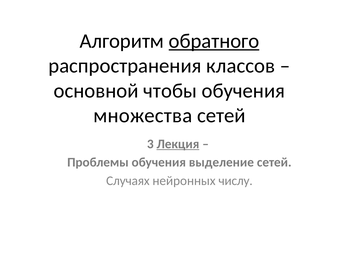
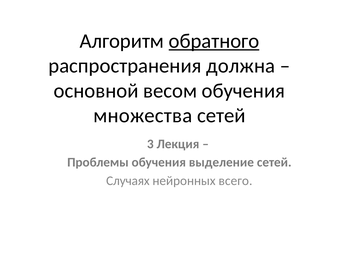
классов: классов -> должна
чтобы: чтобы -> весом
Лекция underline: present -> none
числу: числу -> всего
